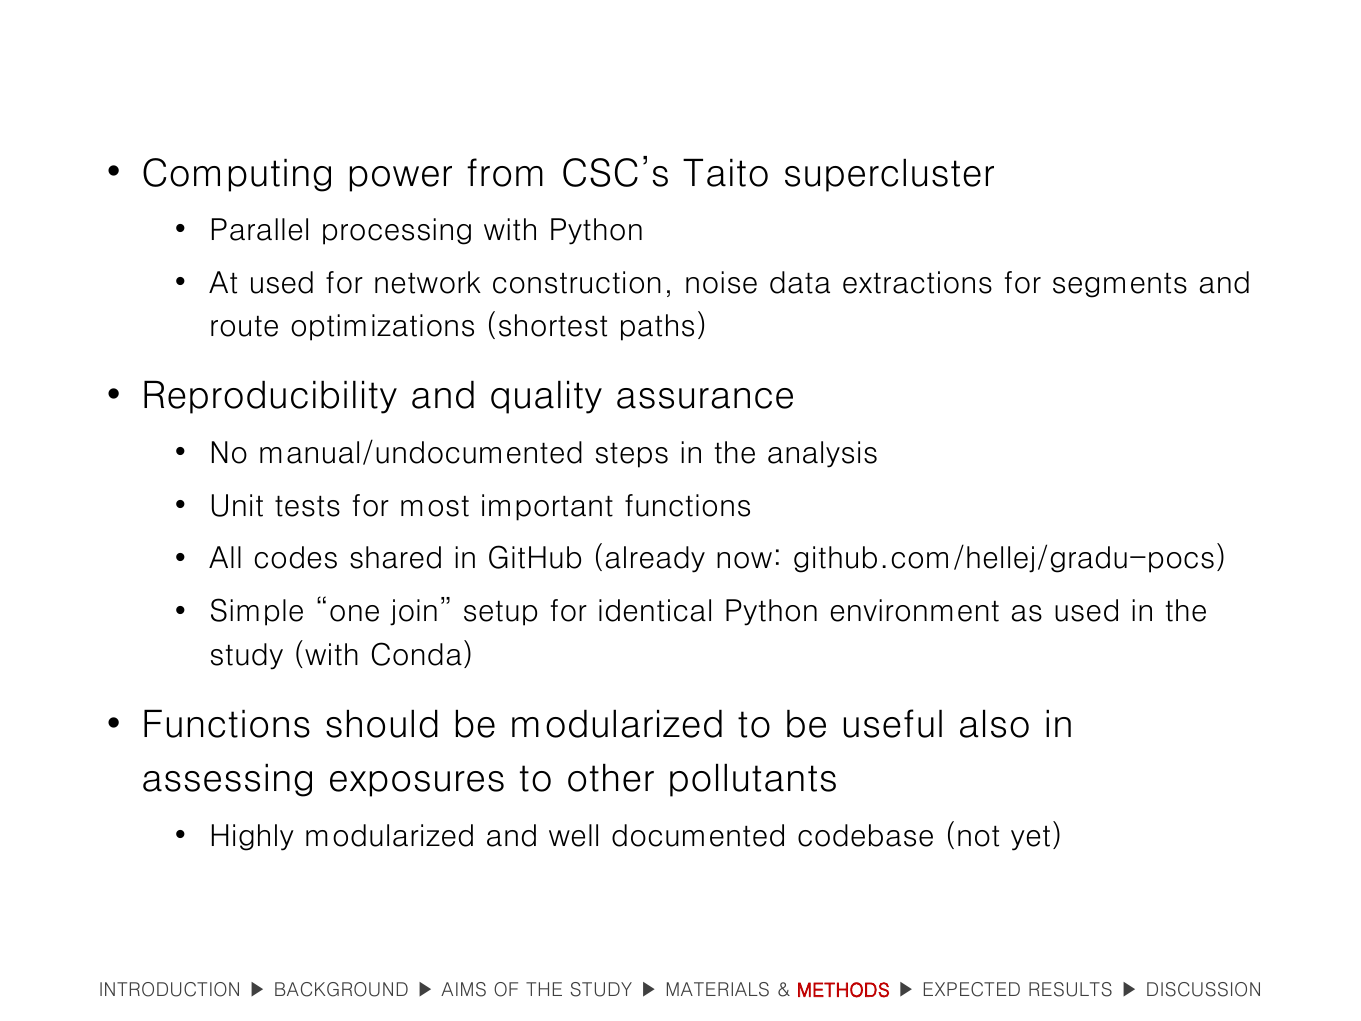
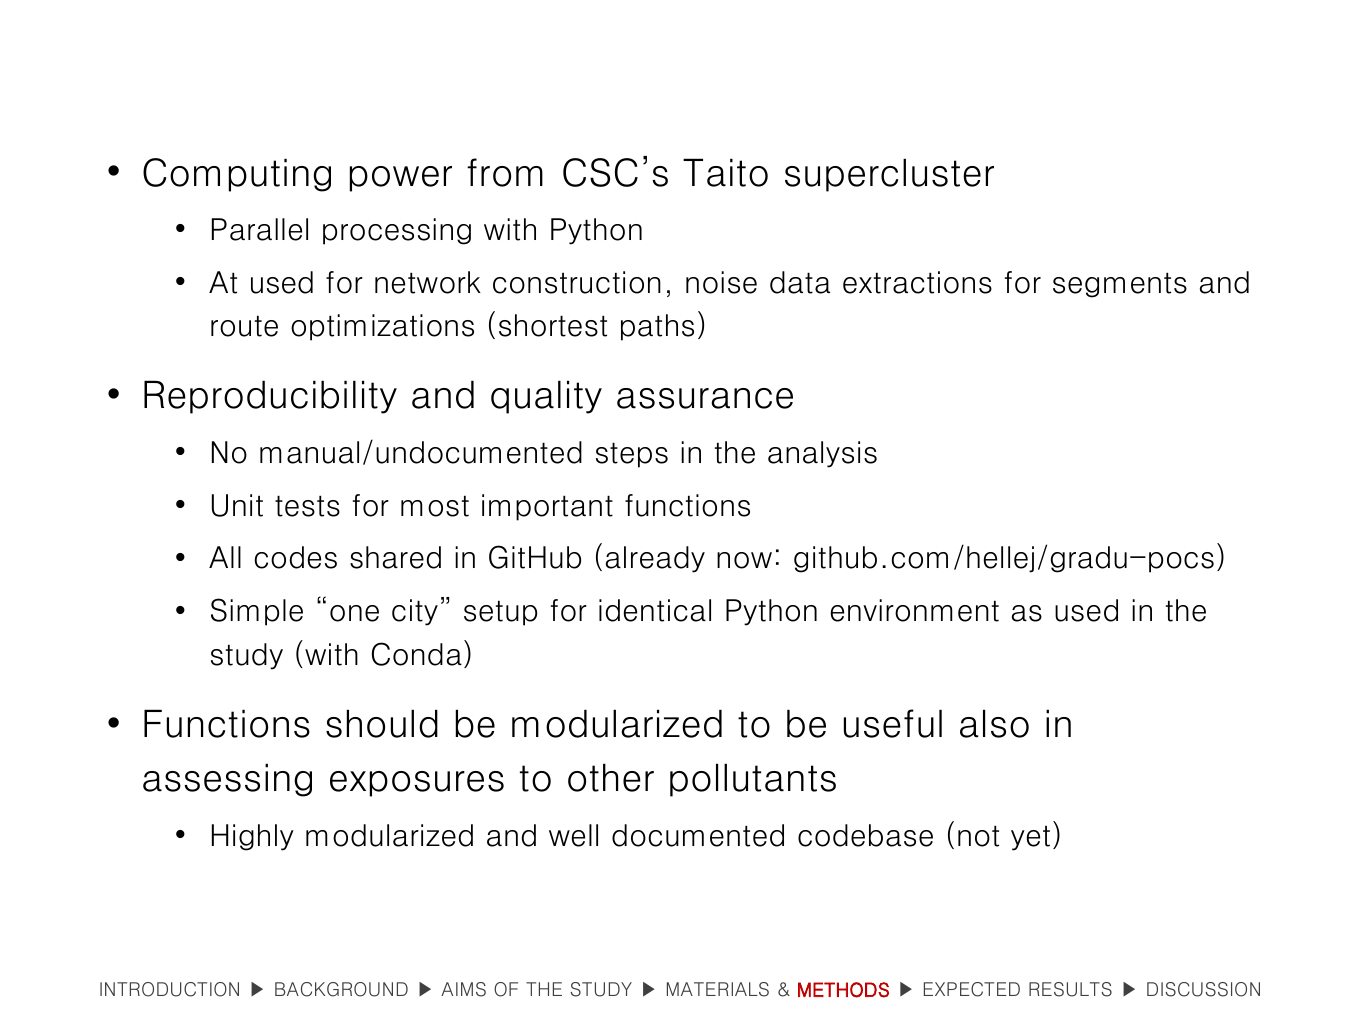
join: join -> city
